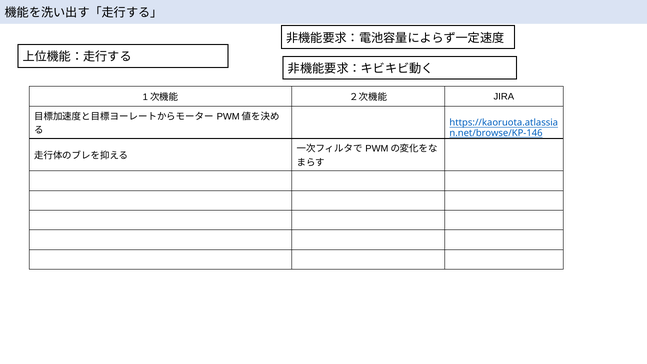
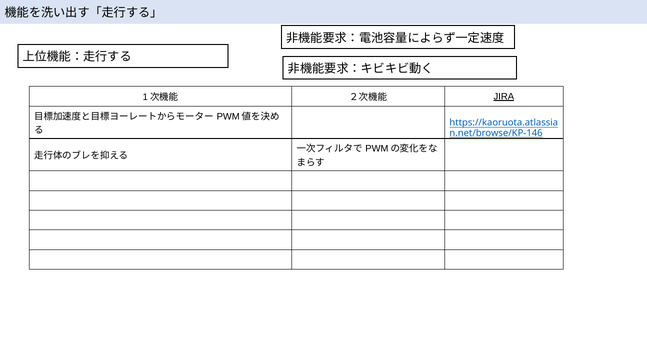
JIRA underline: none -> present
